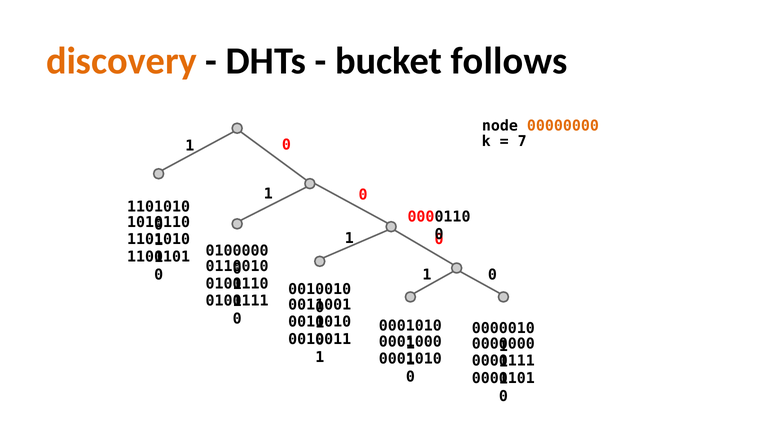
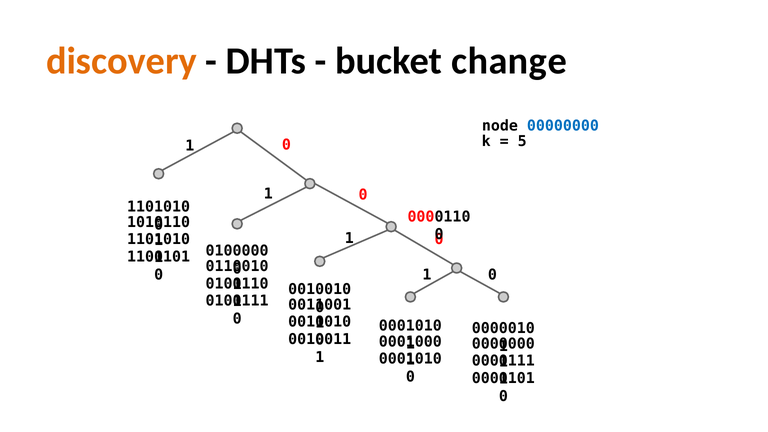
follows: follows -> change
00000000 colour: orange -> blue
7: 7 -> 5
